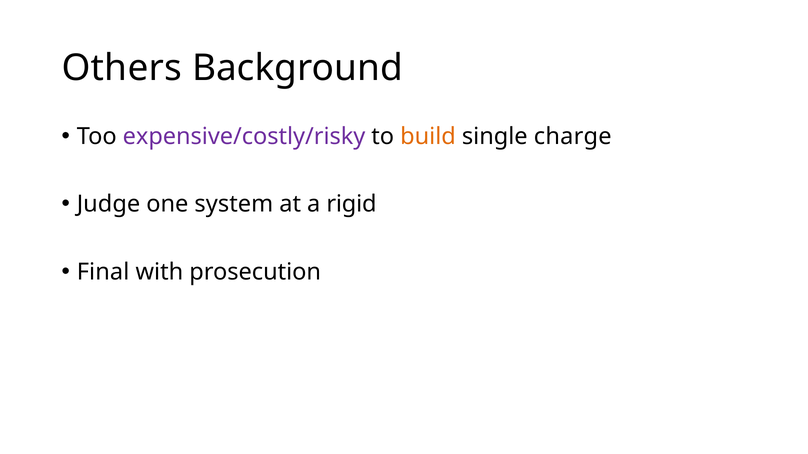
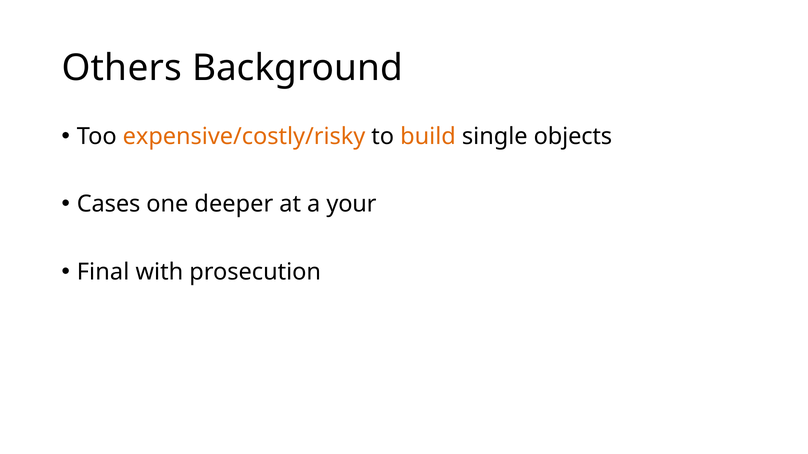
expensive/costly/risky colour: purple -> orange
charge: charge -> objects
Judge: Judge -> Cases
system: system -> deeper
rigid: rigid -> your
